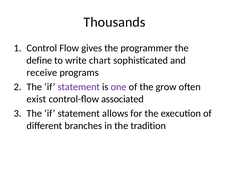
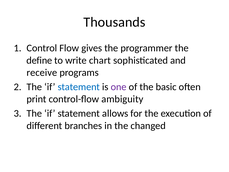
statement at (79, 87) colour: purple -> blue
grow: grow -> basic
exist: exist -> print
associated: associated -> ambiguity
tradition: tradition -> changed
